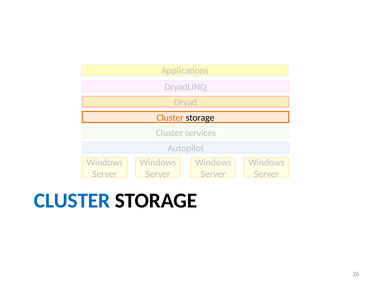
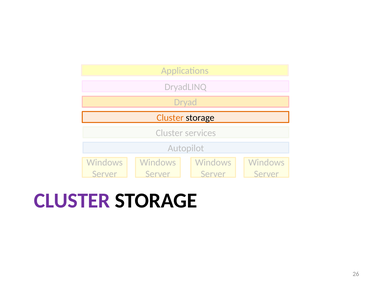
CLUSTER at (72, 200) colour: blue -> purple
